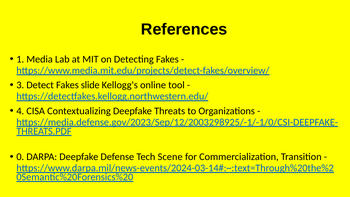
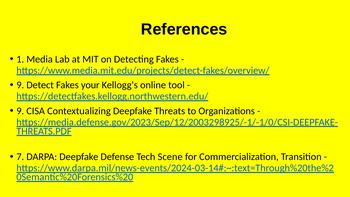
3 at (20, 85): 3 -> 9
slide: slide -> your
4 at (20, 111): 4 -> 9
0: 0 -> 7
